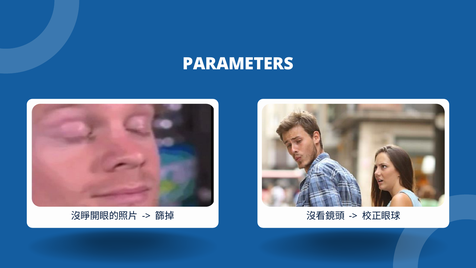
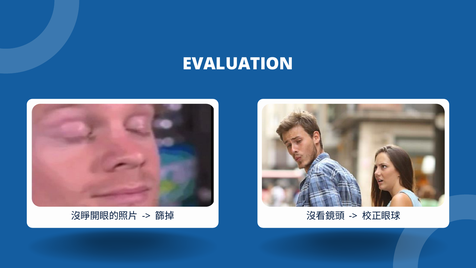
PARAMETERS: PARAMETERS -> EVALUATION
